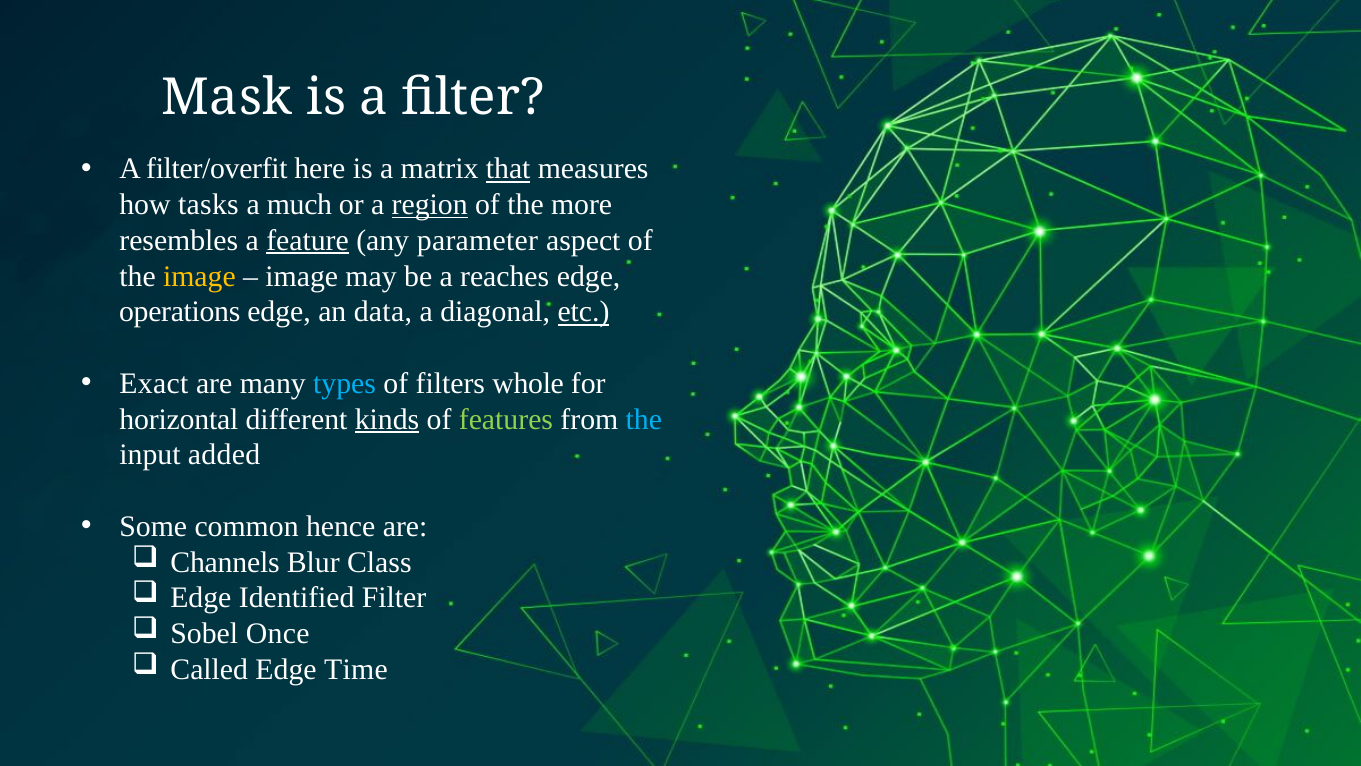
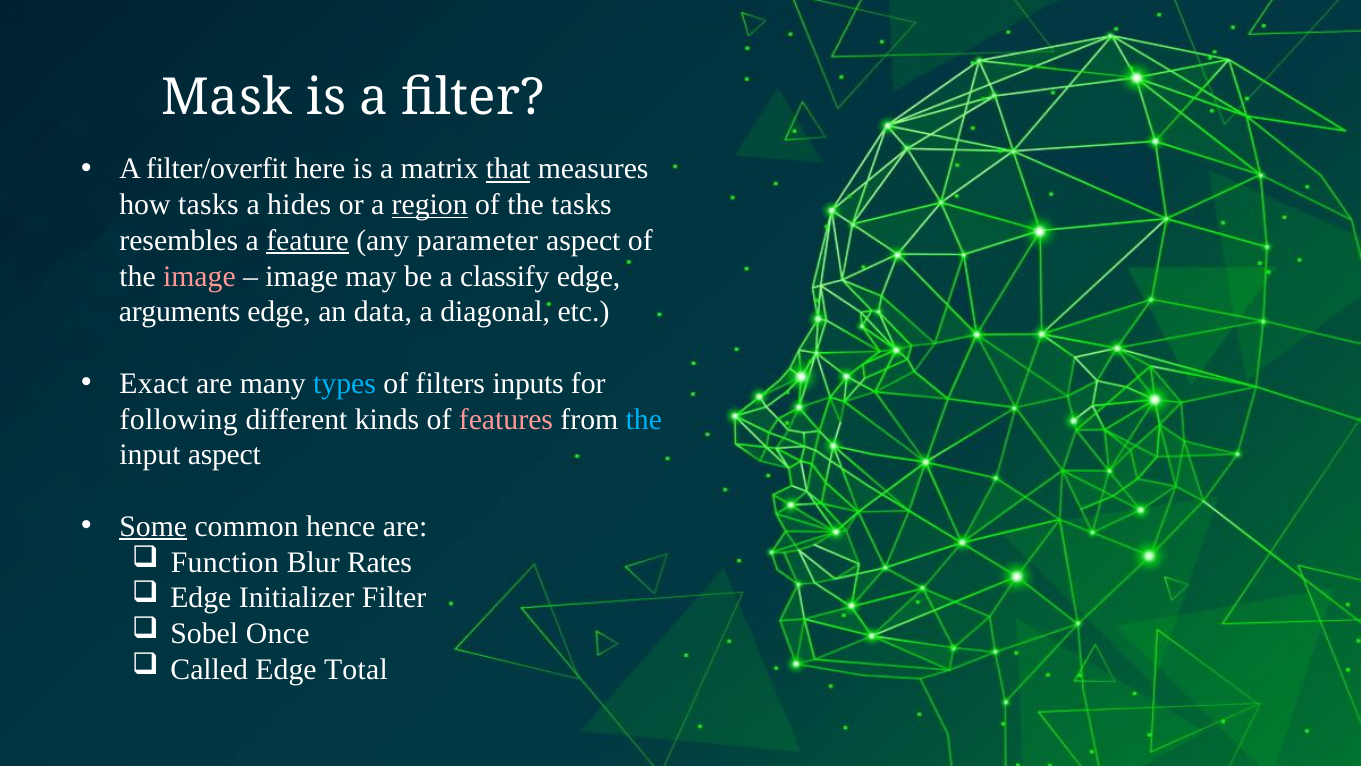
much: much -> hides
the more: more -> tasks
image at (199, 276) colour: yellow -> pink
reaches: reaches -> classify
operations: operations -> arguments
etc underline: present -> none
whole: whole -> inputs
horizontal: horizontal -> following
kinds underline: present -> none
features colour: light green -> pink
input added: added -> aspect
Some underline: none -> present
Channels: Channels -> Function
Class: Class -> Rates
Identified: Identified -> Initializer
Time: Time -> Total
